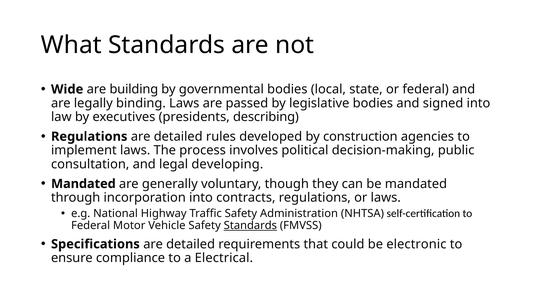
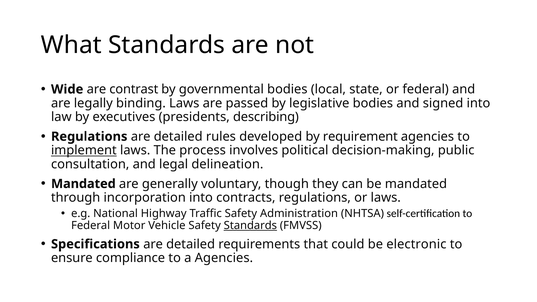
building: building -> contrast
construction: construction -> requirement
implement underline: none -> present
developing: developing -> delineation
a Electrical: Electrical -> Agencies
